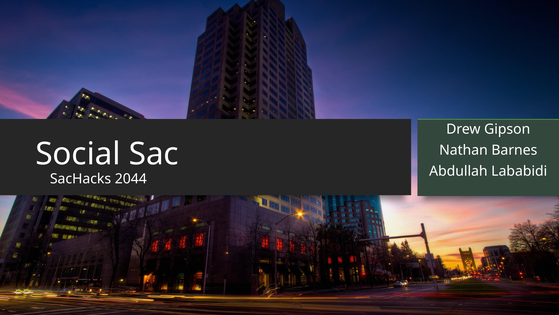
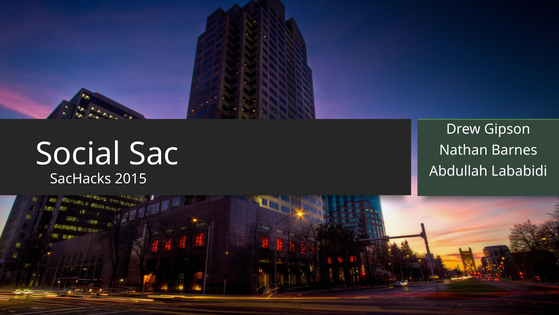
2044: 2044 -> 2015
